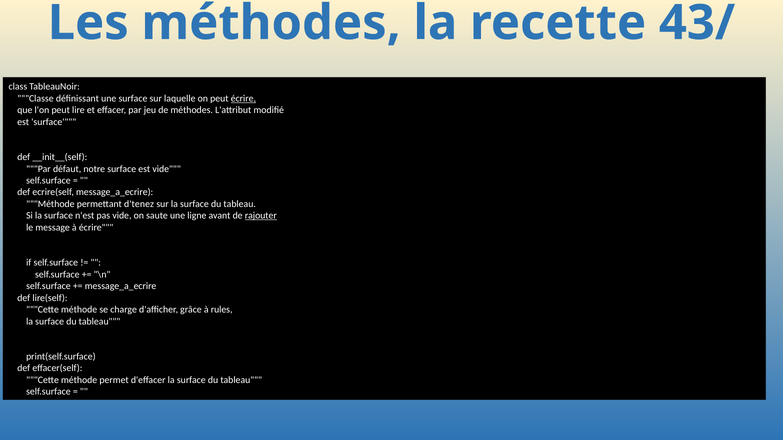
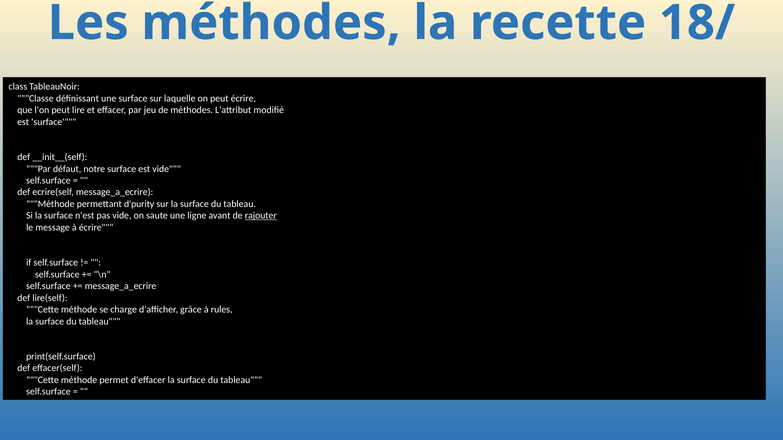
43/: 43/ -> 18/
écrire at (243, 98) underline: present -> none
d'tenez: d'tenez -> d'purity
